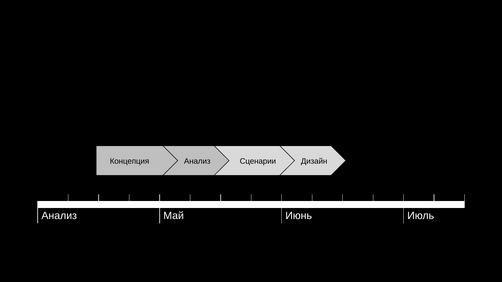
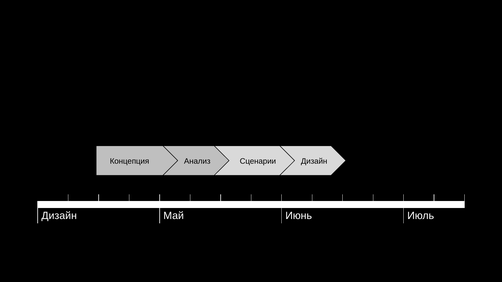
Анализ at (59, 216): Анализ -> Дизайн
